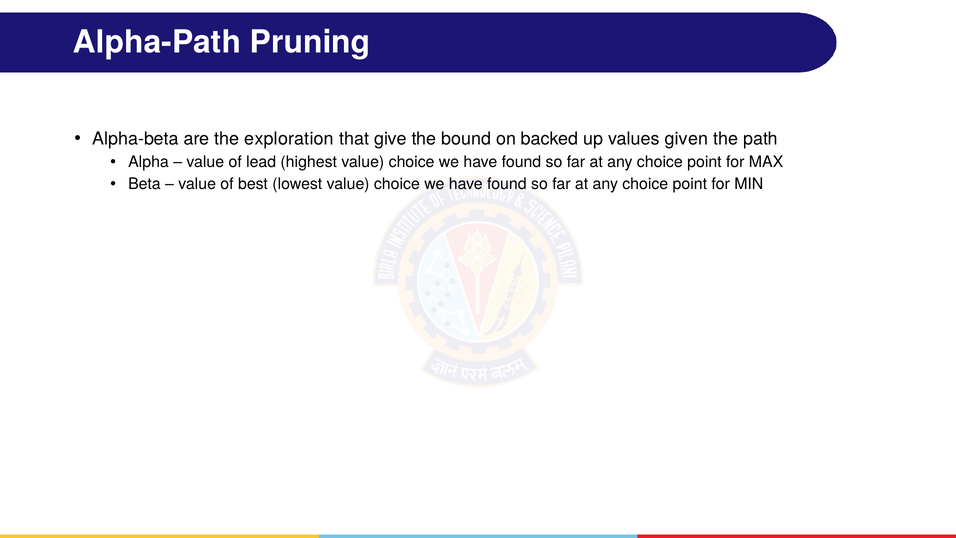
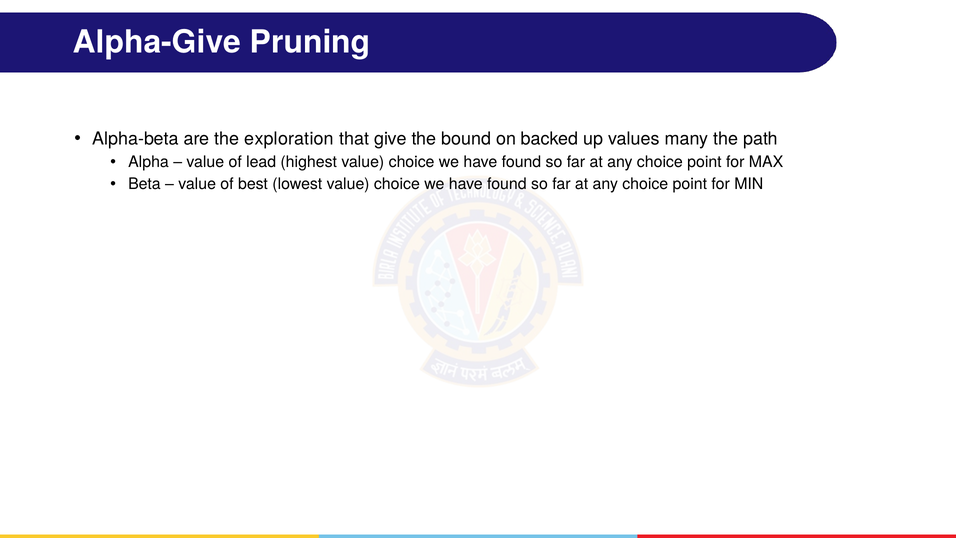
Alpha-Path: Alpha-Path -> Alpha-Give
given: given -> many
